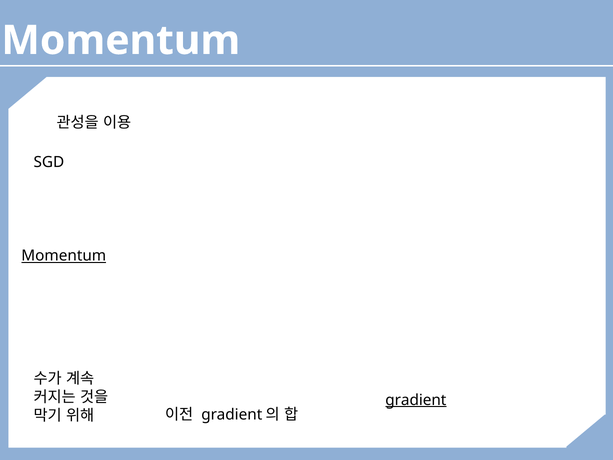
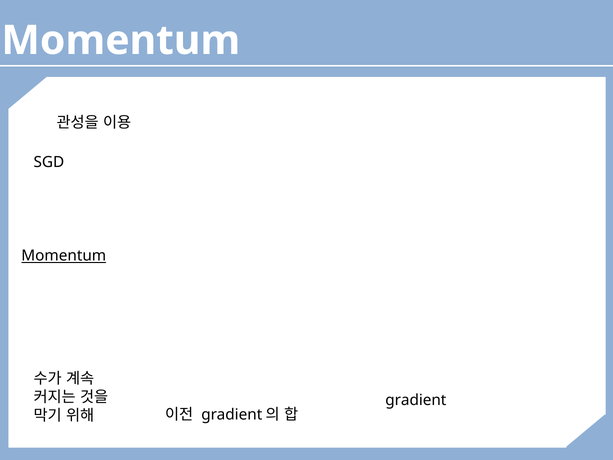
gradient underline: present -> none
